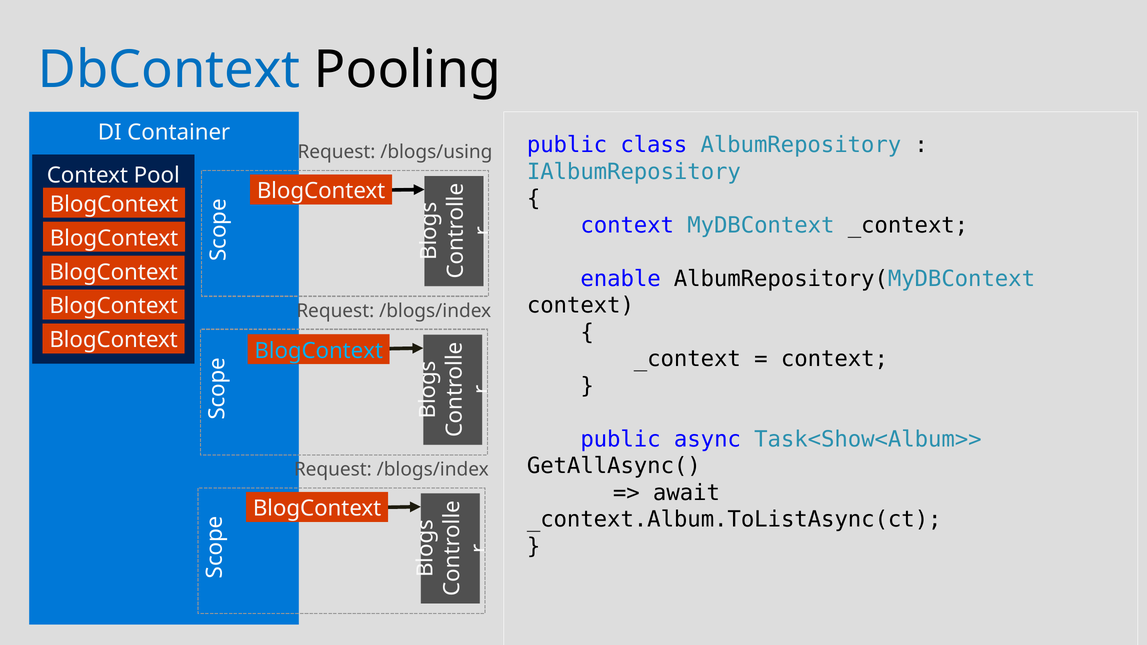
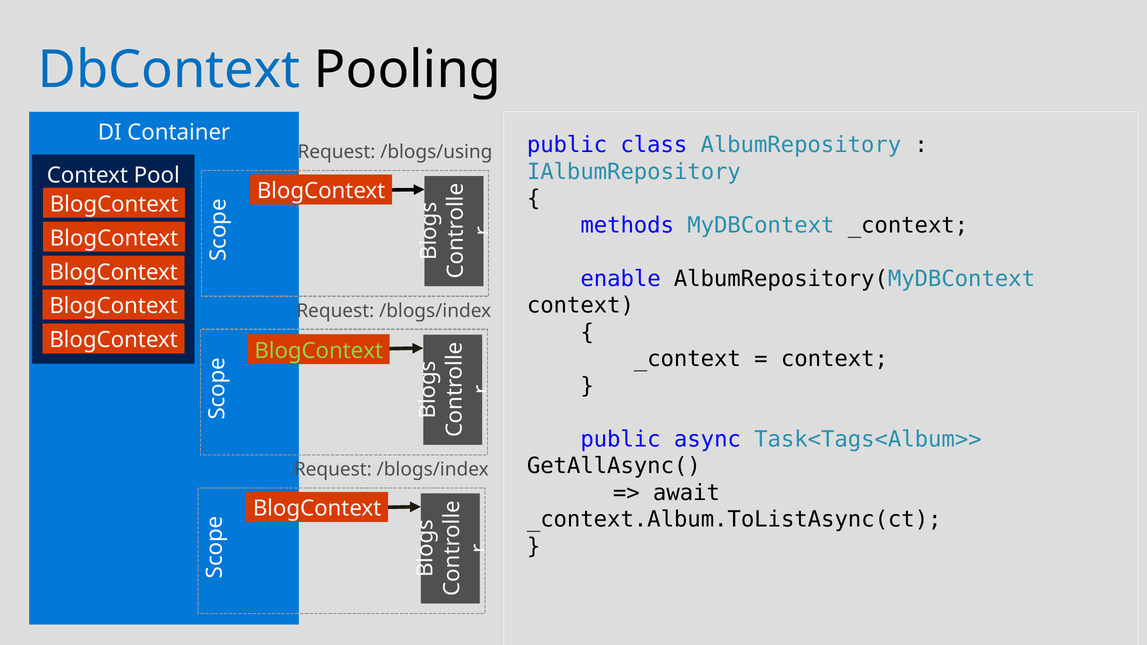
context at (627, 225): context -> methods
BlogContext at (319, 351) colour: light blue -> light green
Task<Show<Album>>: Task<Show<Album>> -> Task<Tags<Album>>
